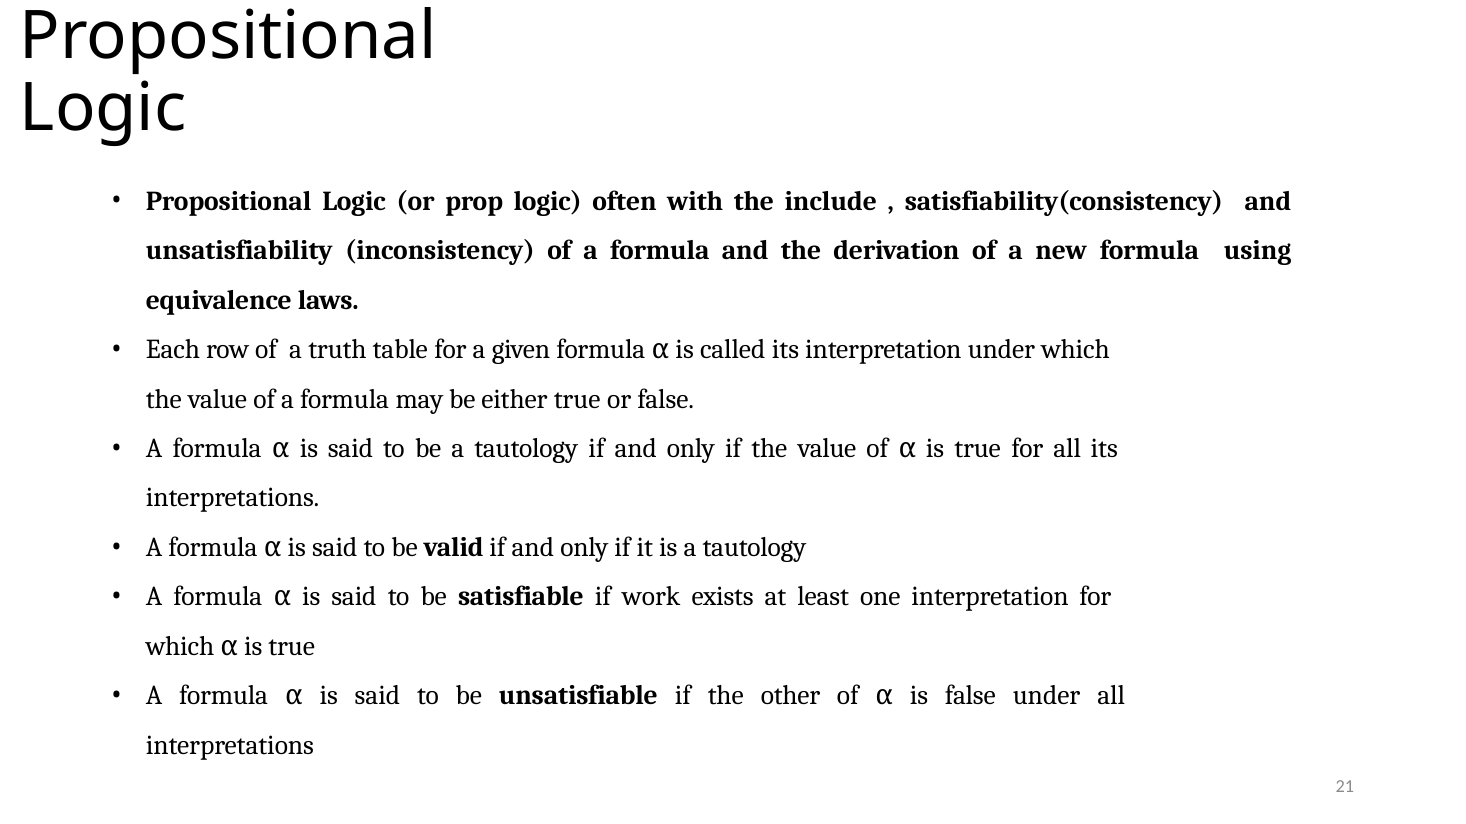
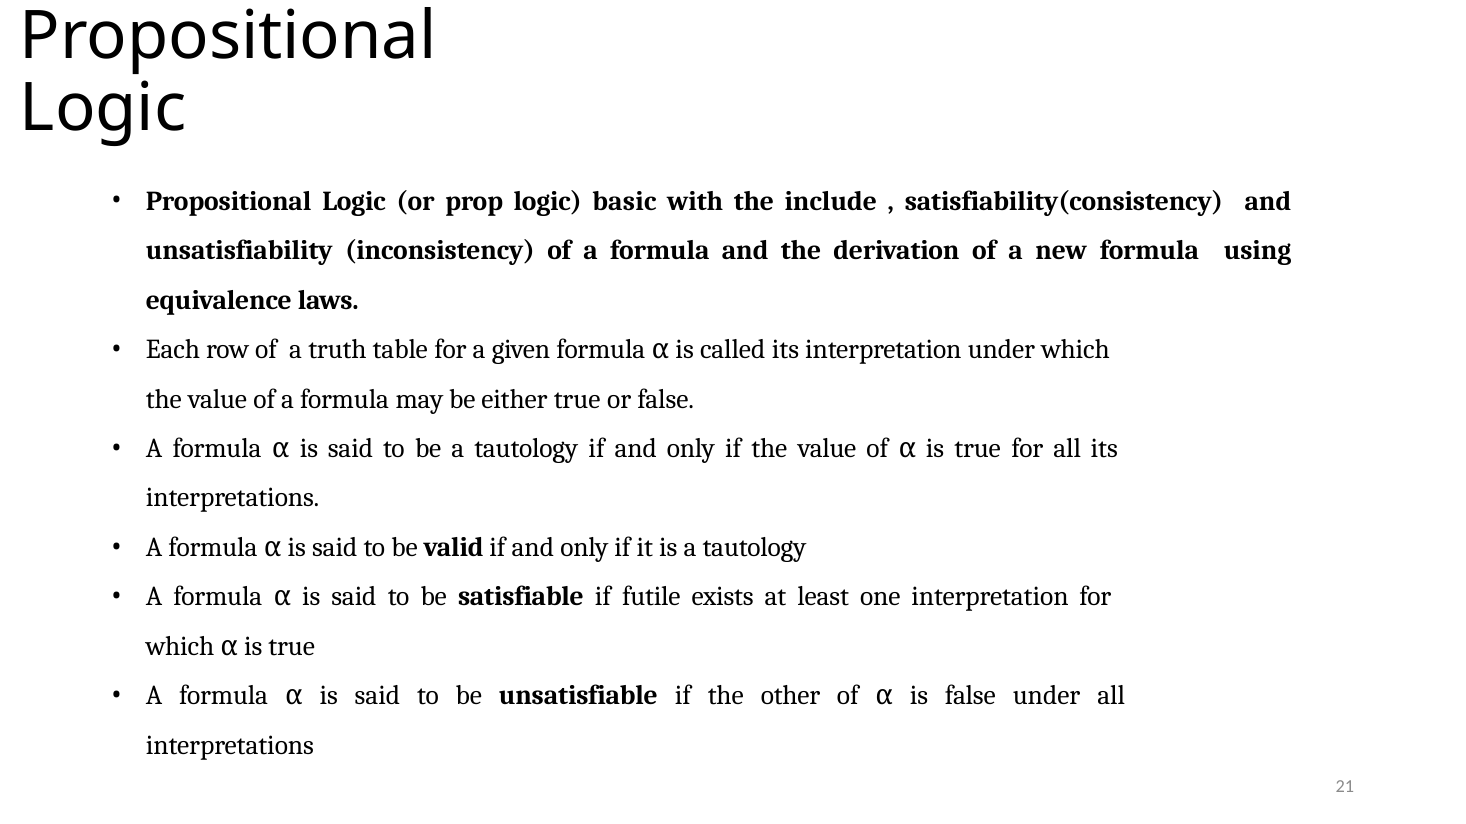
often: often -> basic
work: work -> futile
